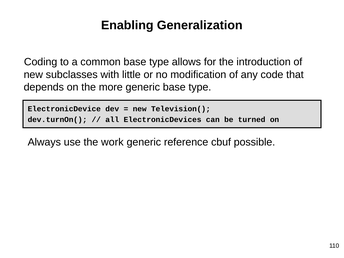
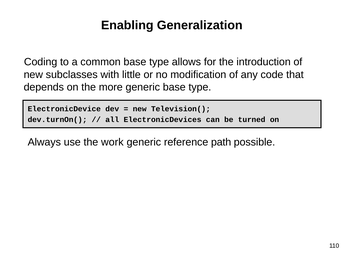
cbuf: cbuf -> path
